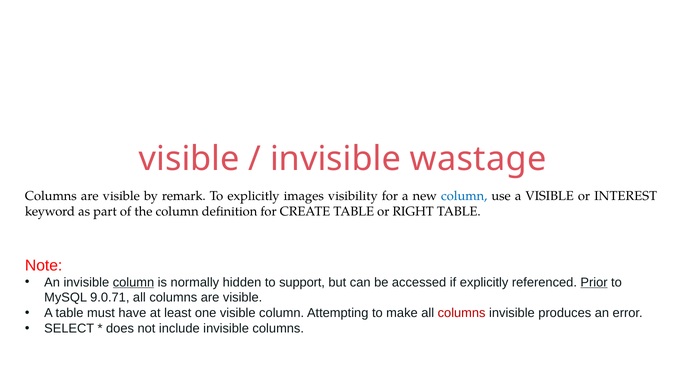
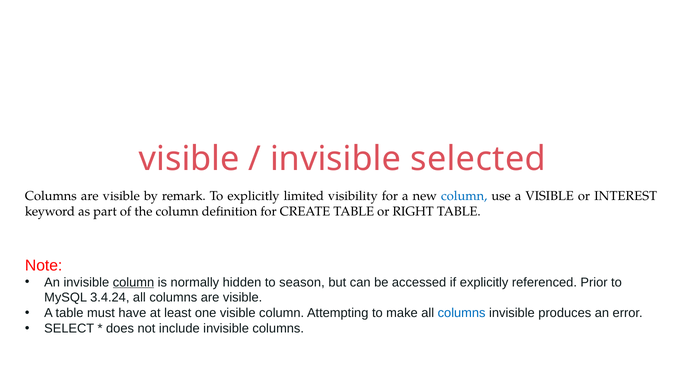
wastage: wastage -> selected
images: images -> limited
support: support -> season
Prior underline: present -> none
9.0.71: 9.0.71 -> 3.4.24
columns at (462, 313) colour: red -> blue
